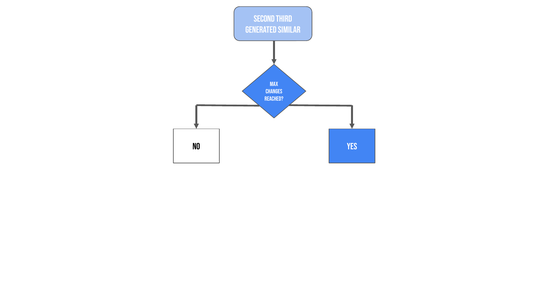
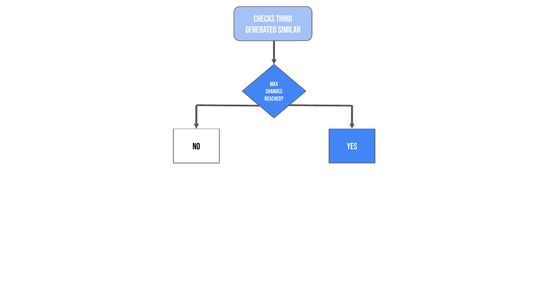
Second: Second -> Checks
